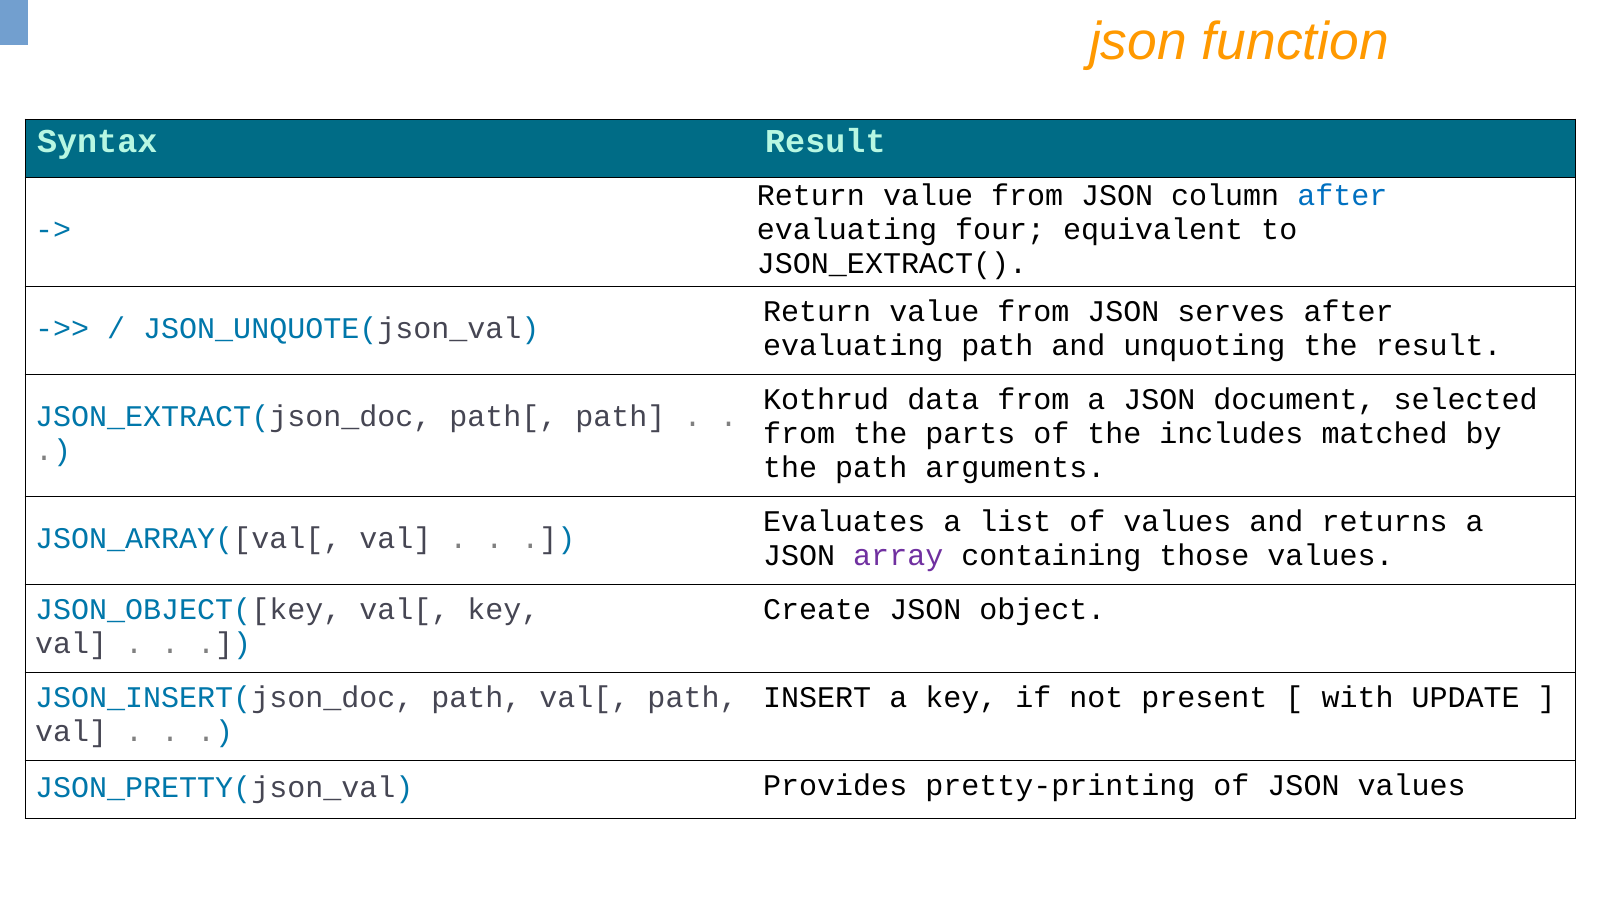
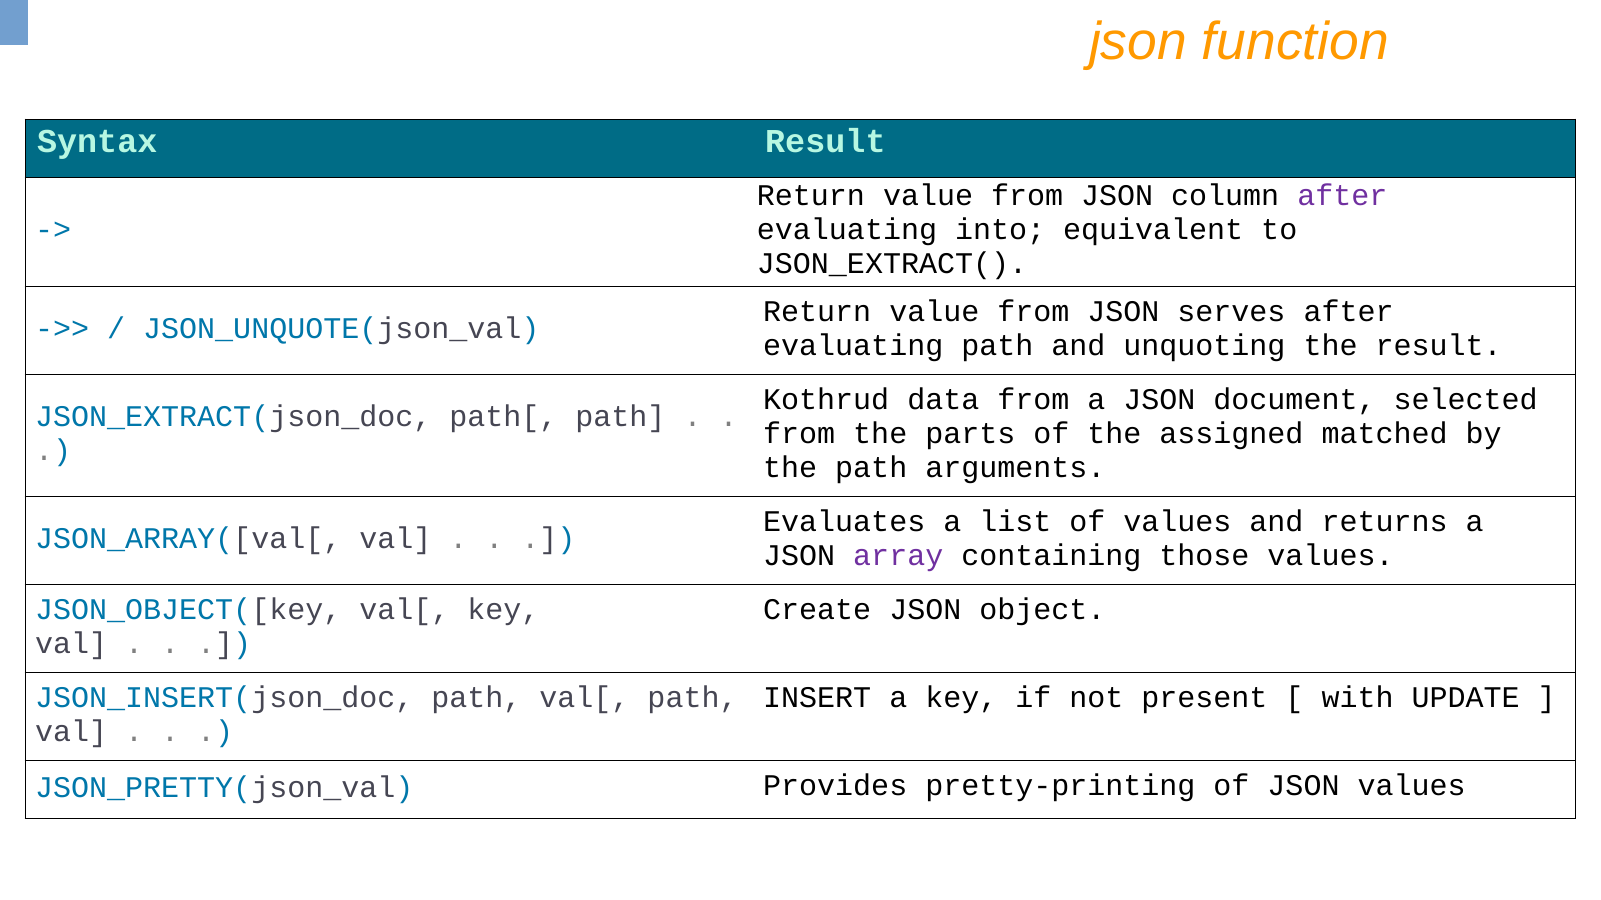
after at (1342, 196) colour: blue -> purple
four: four -> into
includes: includes -> assigned
